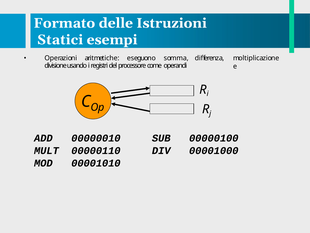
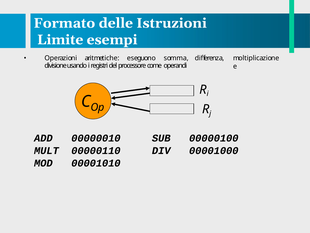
Statici: Statici -> Limite
